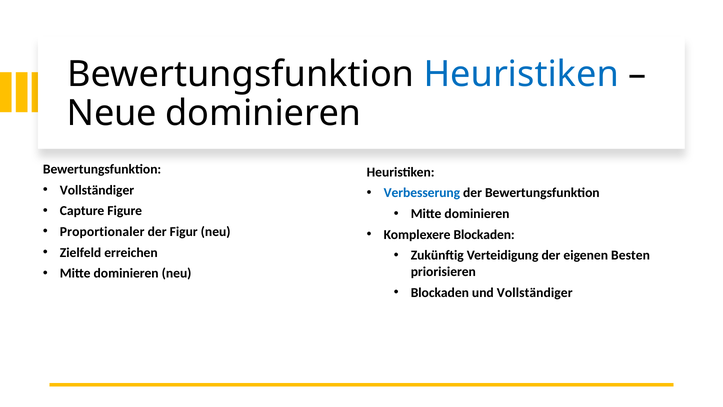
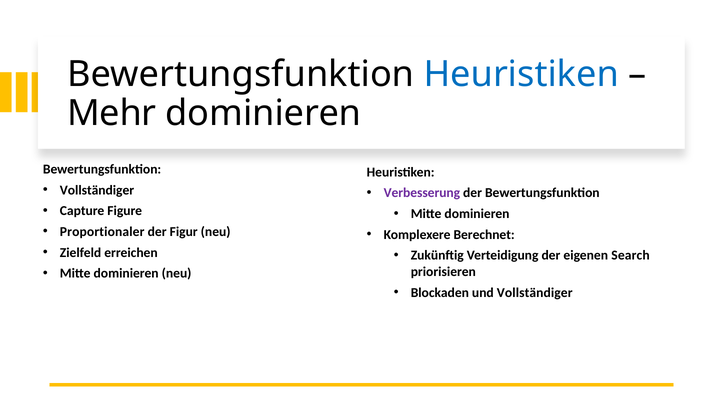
Neue: Neue -> Mehr
Verbesserung colour: blue -> purple
Komplexere Blockaden: Blockaden -> Berechnet
Besten: Besten -> Search
